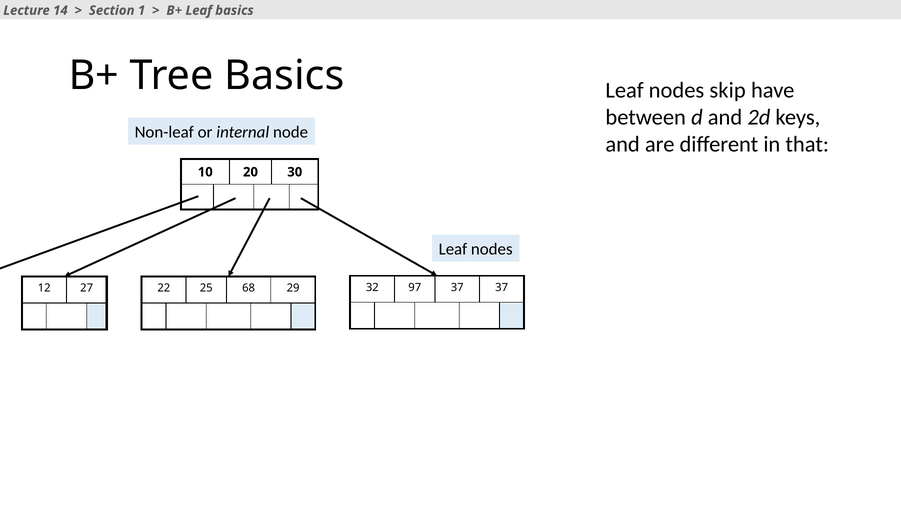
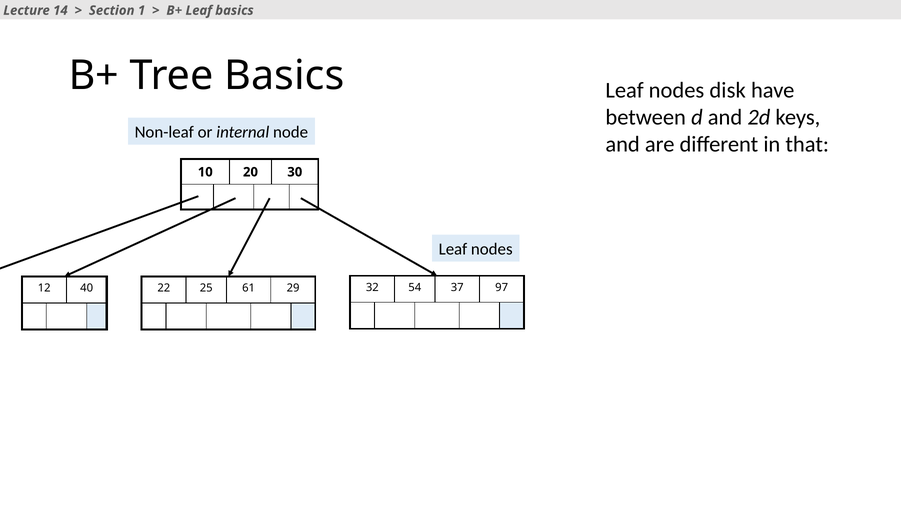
skip: skip -> disk
97: 97 -> 54
37 37: 37 -> 97
27: 27 -> 40
68: 68 -> 61
